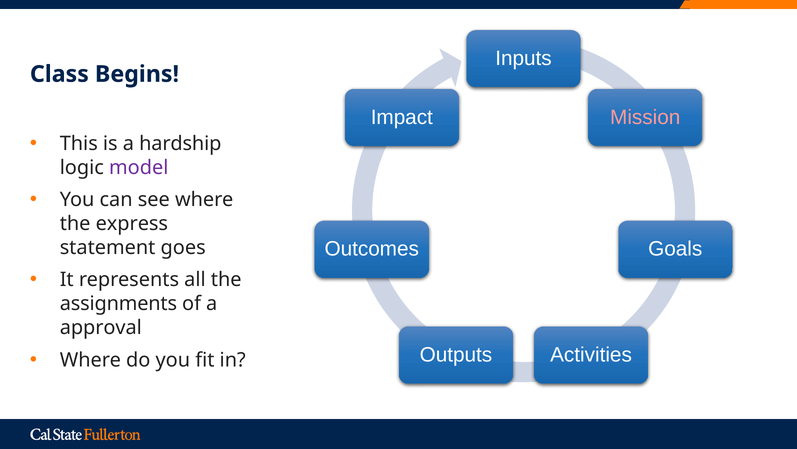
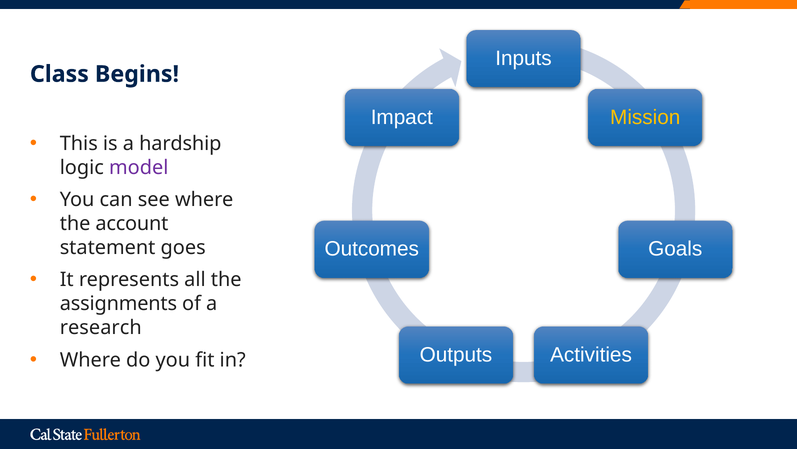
Mission colour: pink -> yellow
express: express -> account
approval: approval -> research
